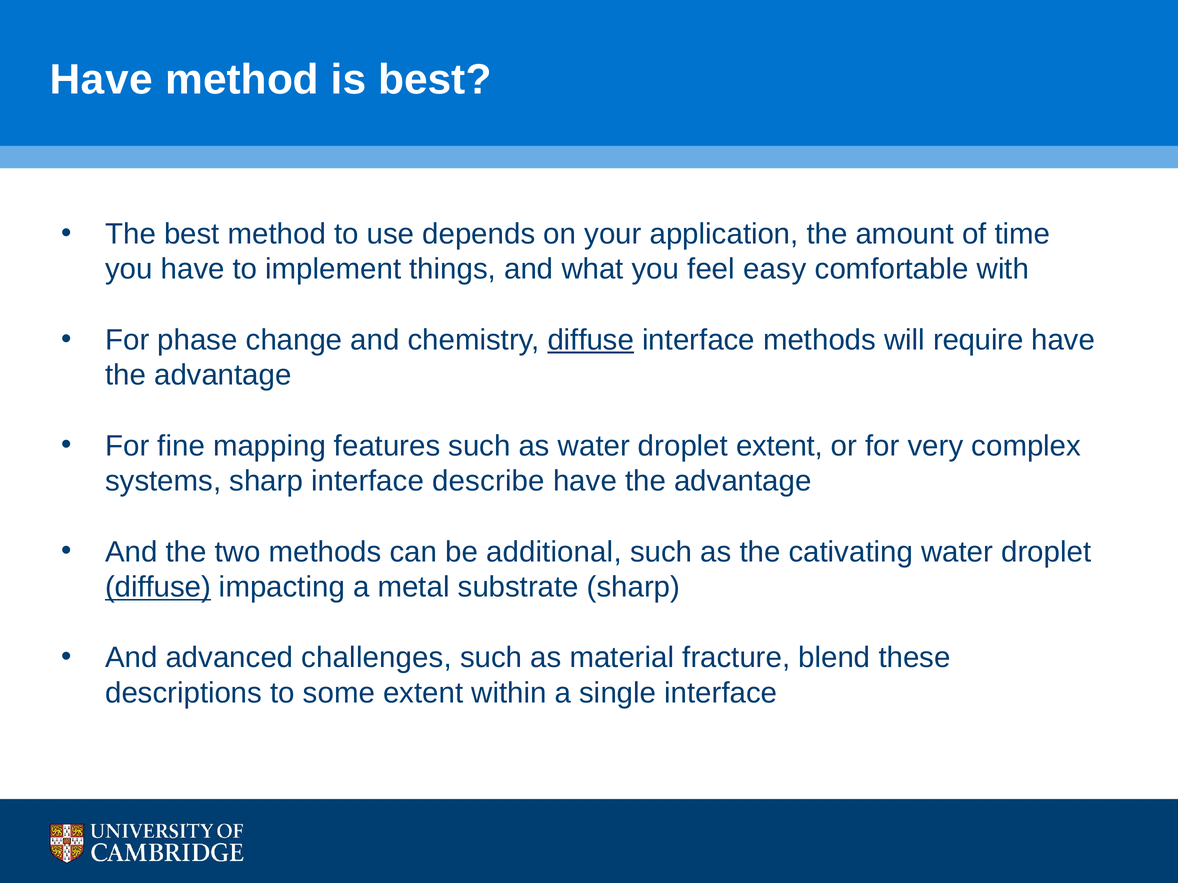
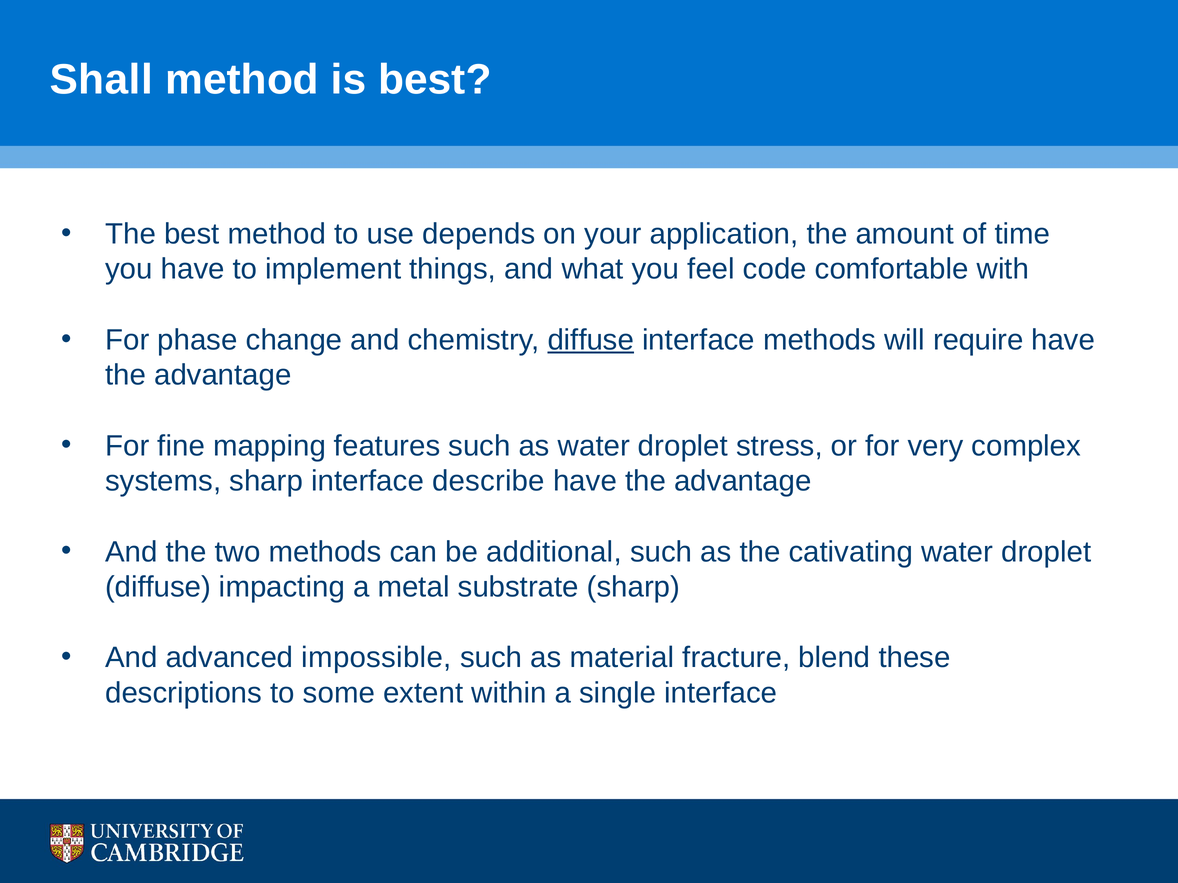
Have at (101, 80): Have -> Shall
easy: easy -> code
droplet extent: extent -> stress
diffuse at (158, 587) underline: present -> none
challenges: challenges -> impossible
